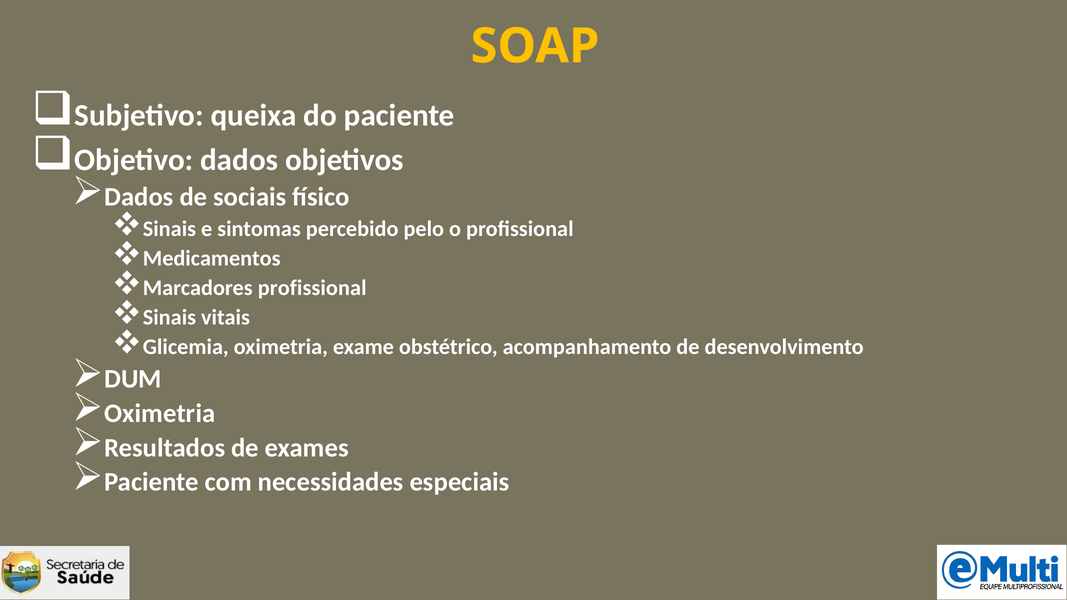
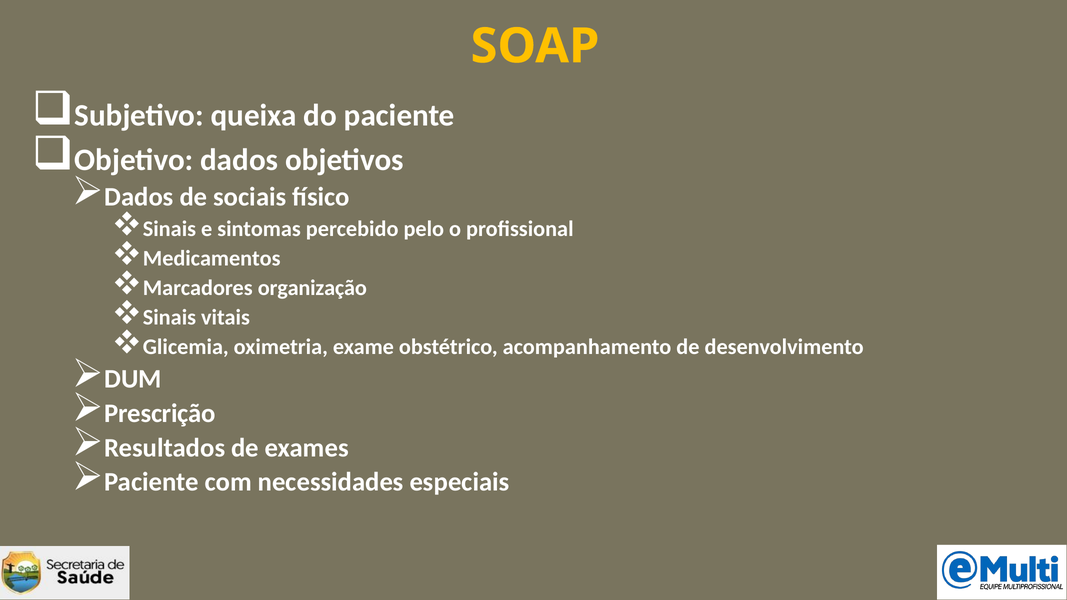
Marcadores profissional: profissional -> organização
Oximetria at (160, 414): Oximetria -> Prescrição
